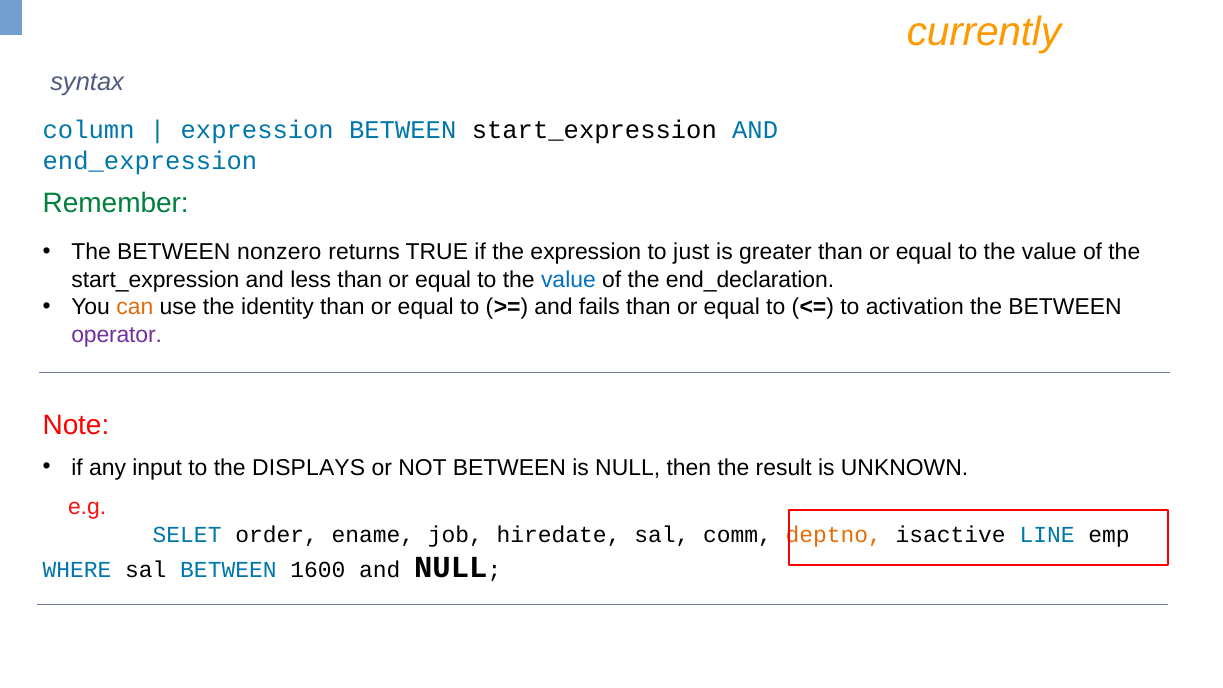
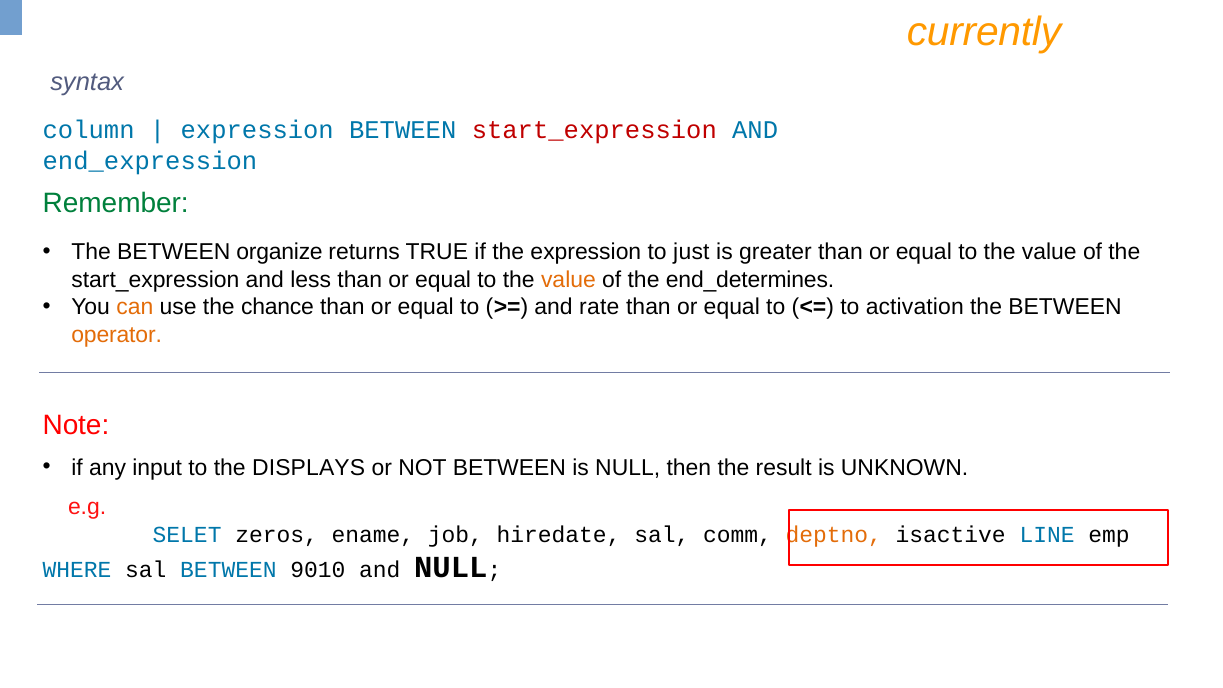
start_expression at (594, 130) colour: black -> red
nonzero: nonzero -> organize
value at (568, 279) colour: blue -> orange
end_declaration: end_declaration -> end_determines
identity: identity -> chance
fails: fails -> rate
operator colour: purple -> orange
order: order -> zeros
1600: 1600 -> 9010
